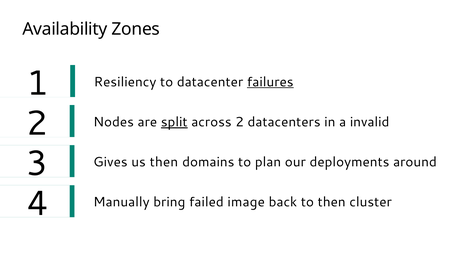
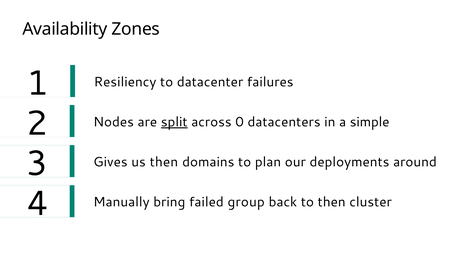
failures underline: present -> none
across 2: 2 -> 0
invalid: invalid -> simple
image: image -> group
